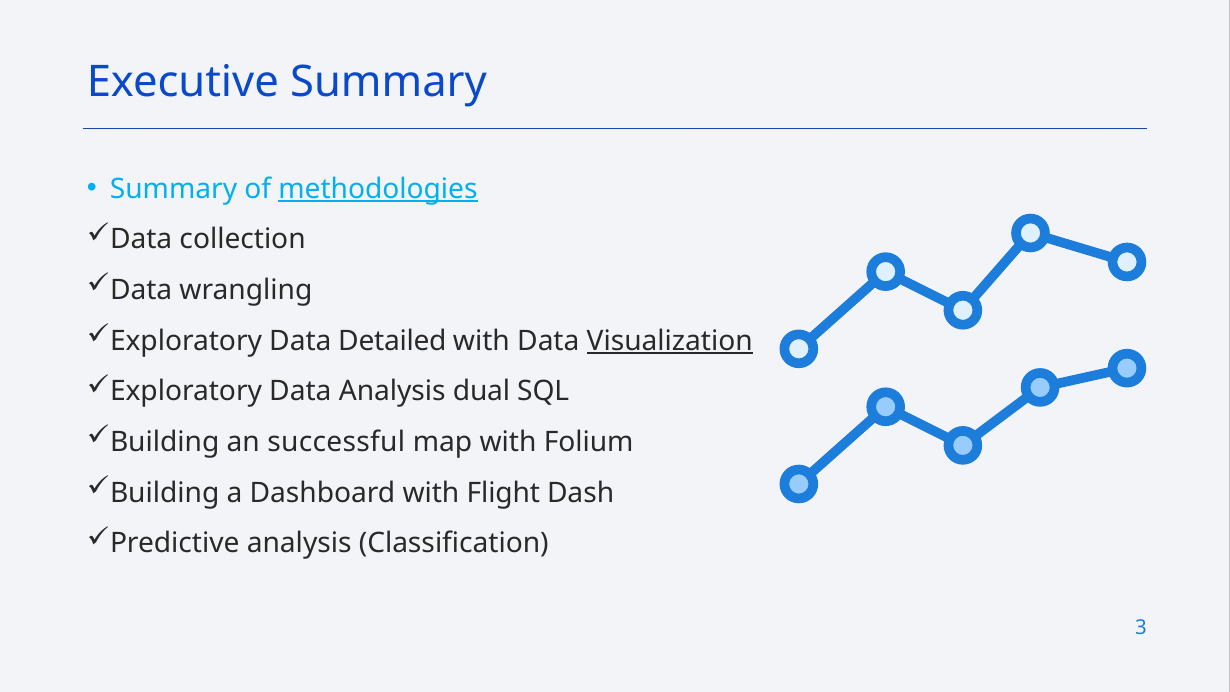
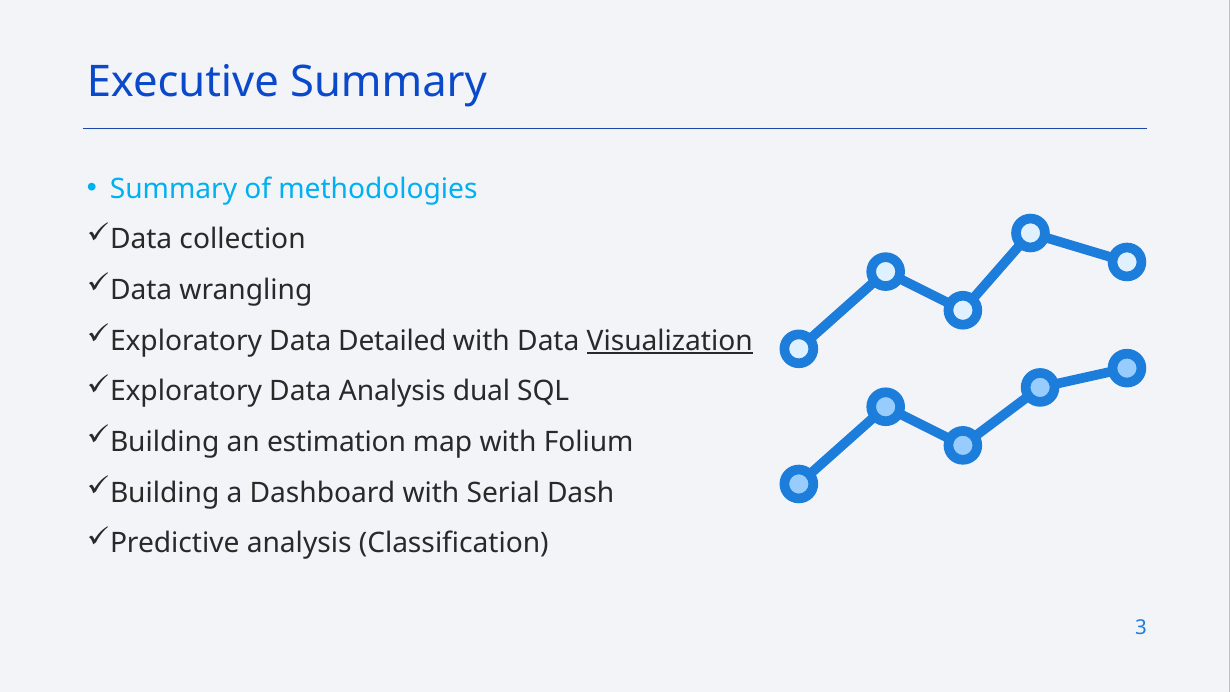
methodologies underline: present -> none
successful: successful -> estimation
Flight: Flight -> Serial
